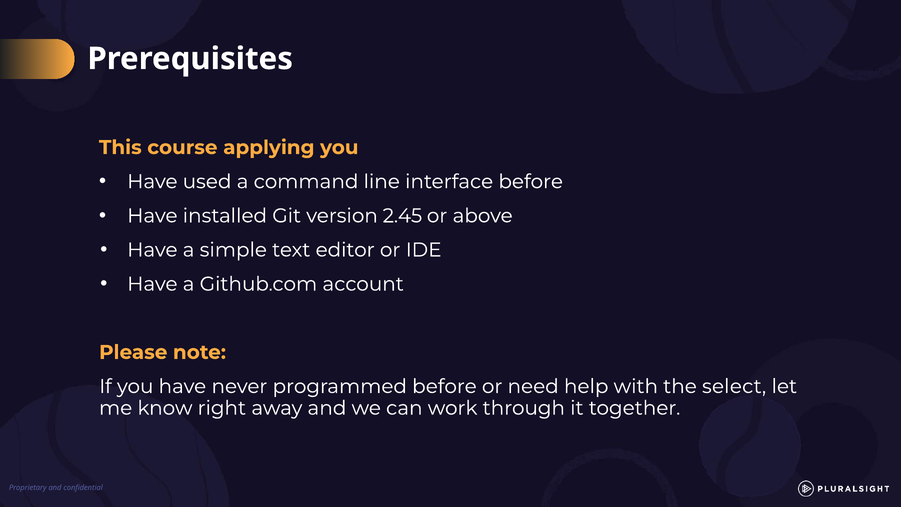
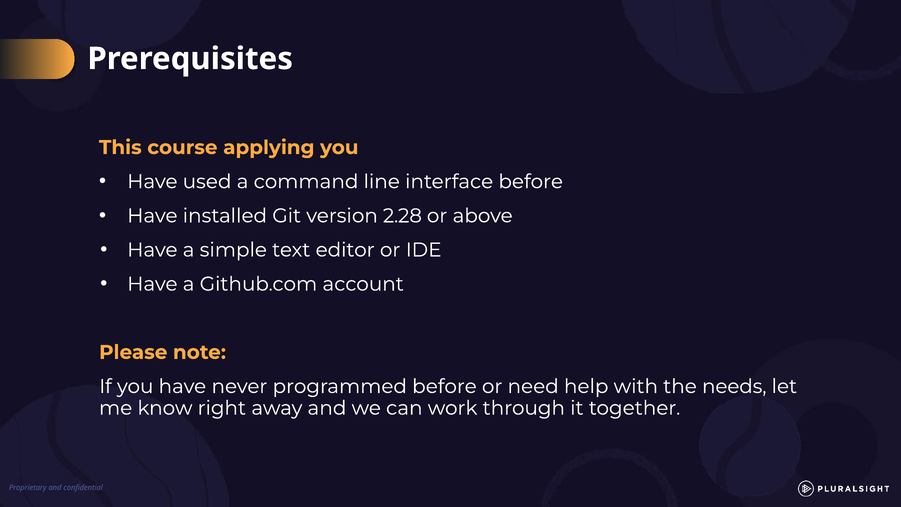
2.45: 2.45 -> 2.28
select: select -> needs
